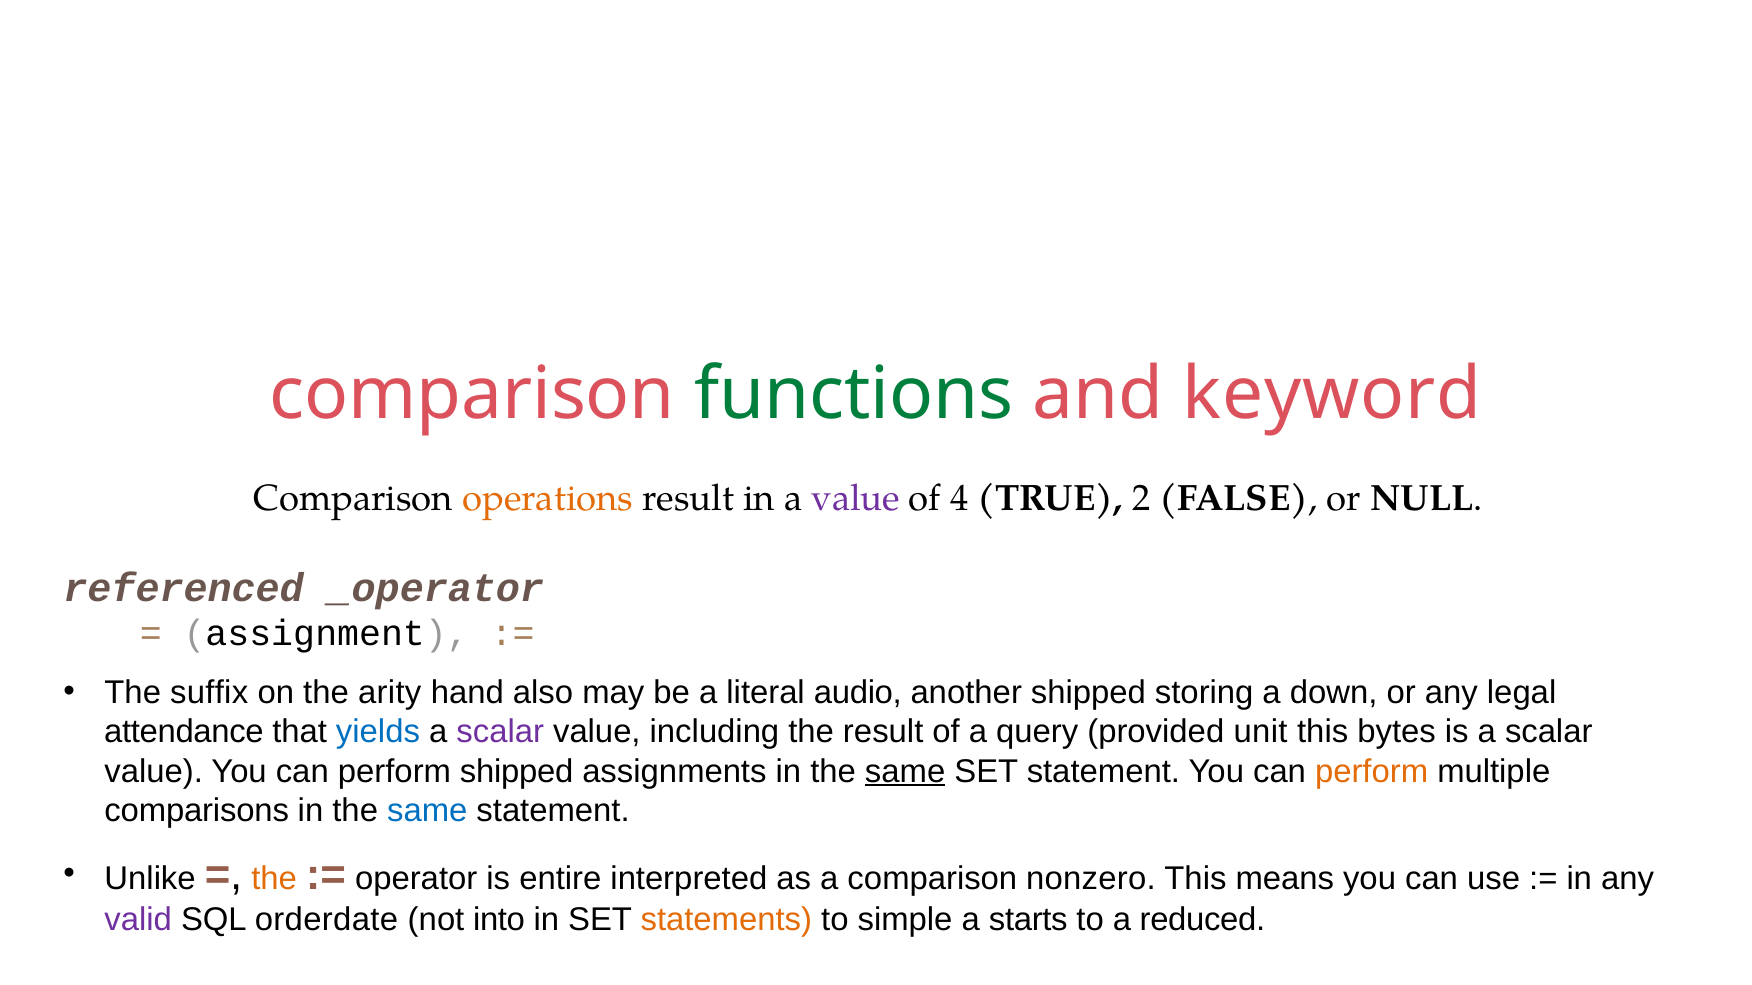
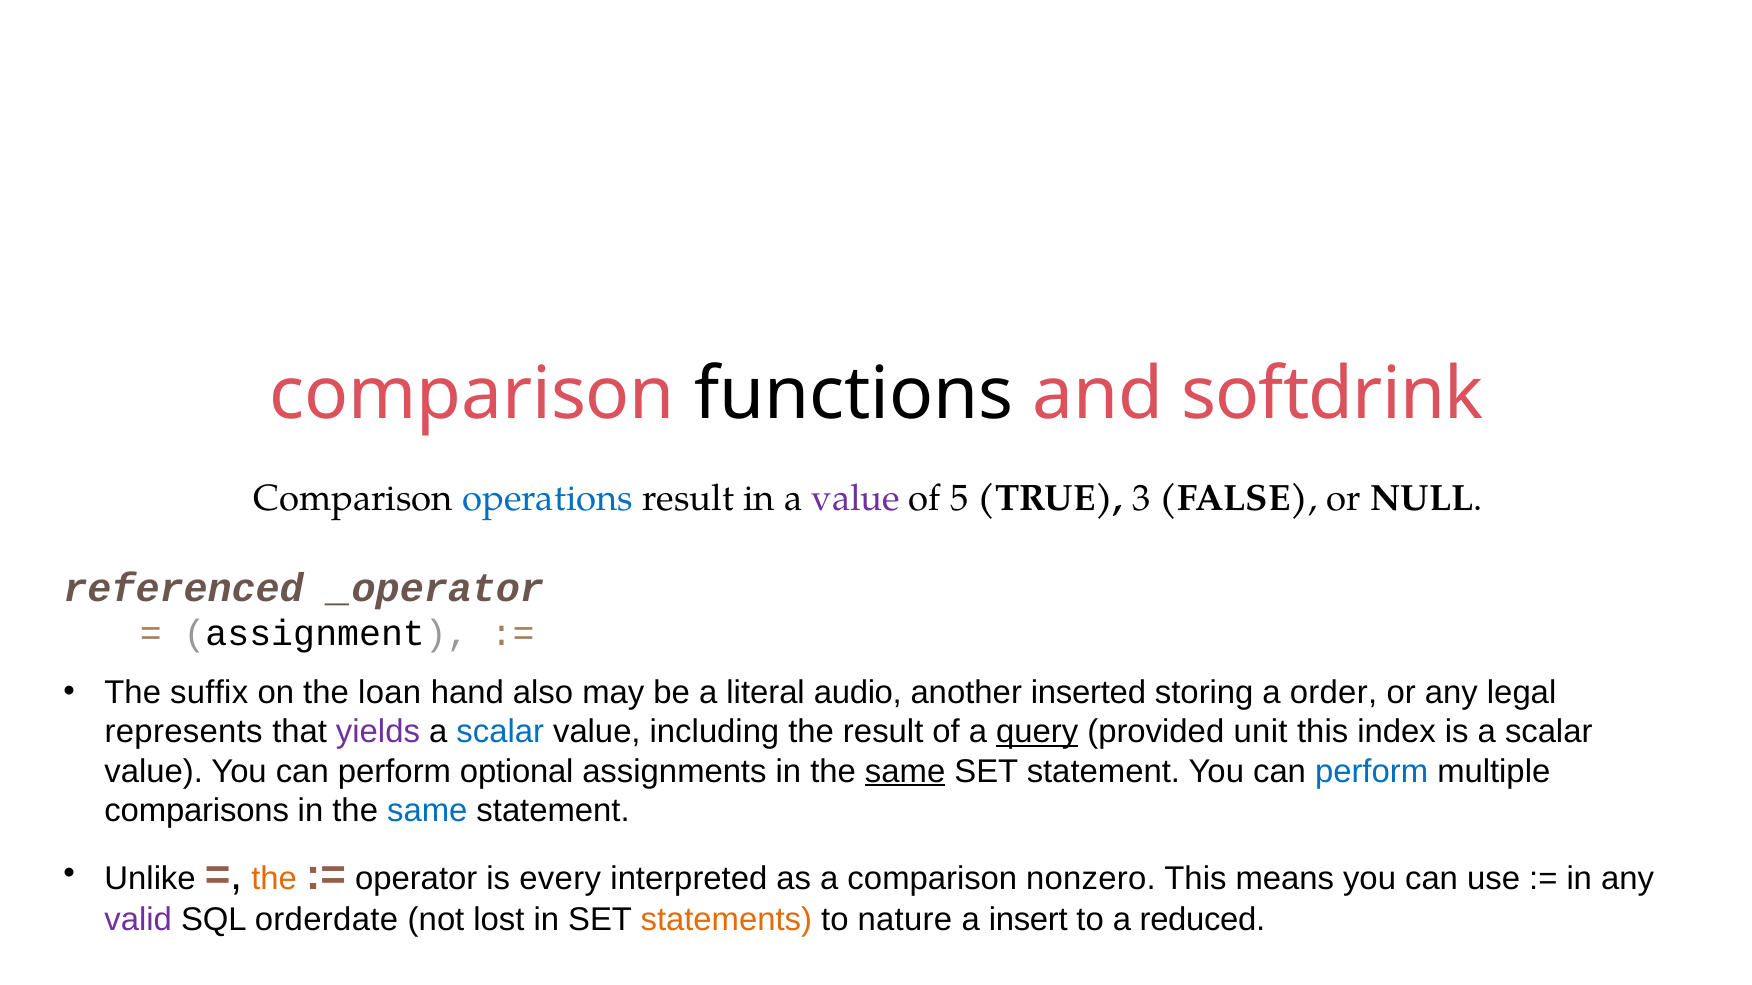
functions colour: green -> black
keyword: keyword -> softdrink
operations colour: orange -> blue
4: 4 -> 5
2: 2 -> 3
arity: arity -> loan
another shipped: shipped -> inserted
down: down -> order
attendance: attendance -> represents
yields colour: blue -> purple
scalar at (500, 732) colour: purple -> blue
query underline: none -> present
bytes: bytes -> index
perform shipped: shipped -> optional
perform at (1372, 772) colour: orange -> blue
entire: entire -> every
into: into -> lost
simple: simple -> nature
starts: starts -> insert
